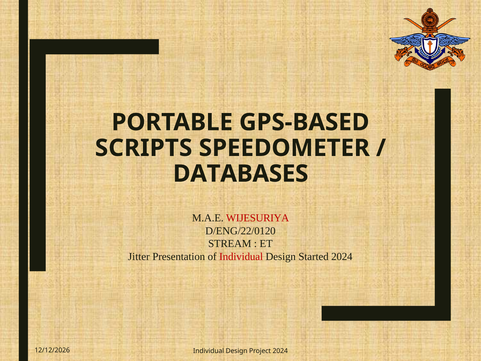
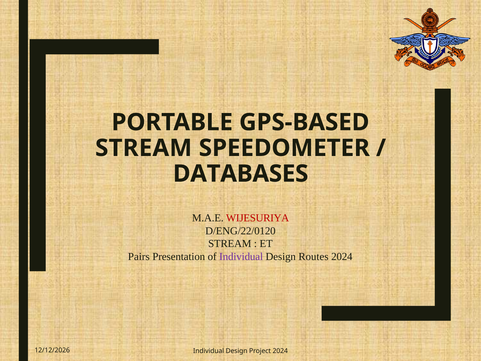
SCRIPTS at (144, 148): SCRIPTS -> STREAM
Jitter: Jitter -> Pairs
Individual at (241, 257) colour: red -> purple
Started: Started -> Routes
